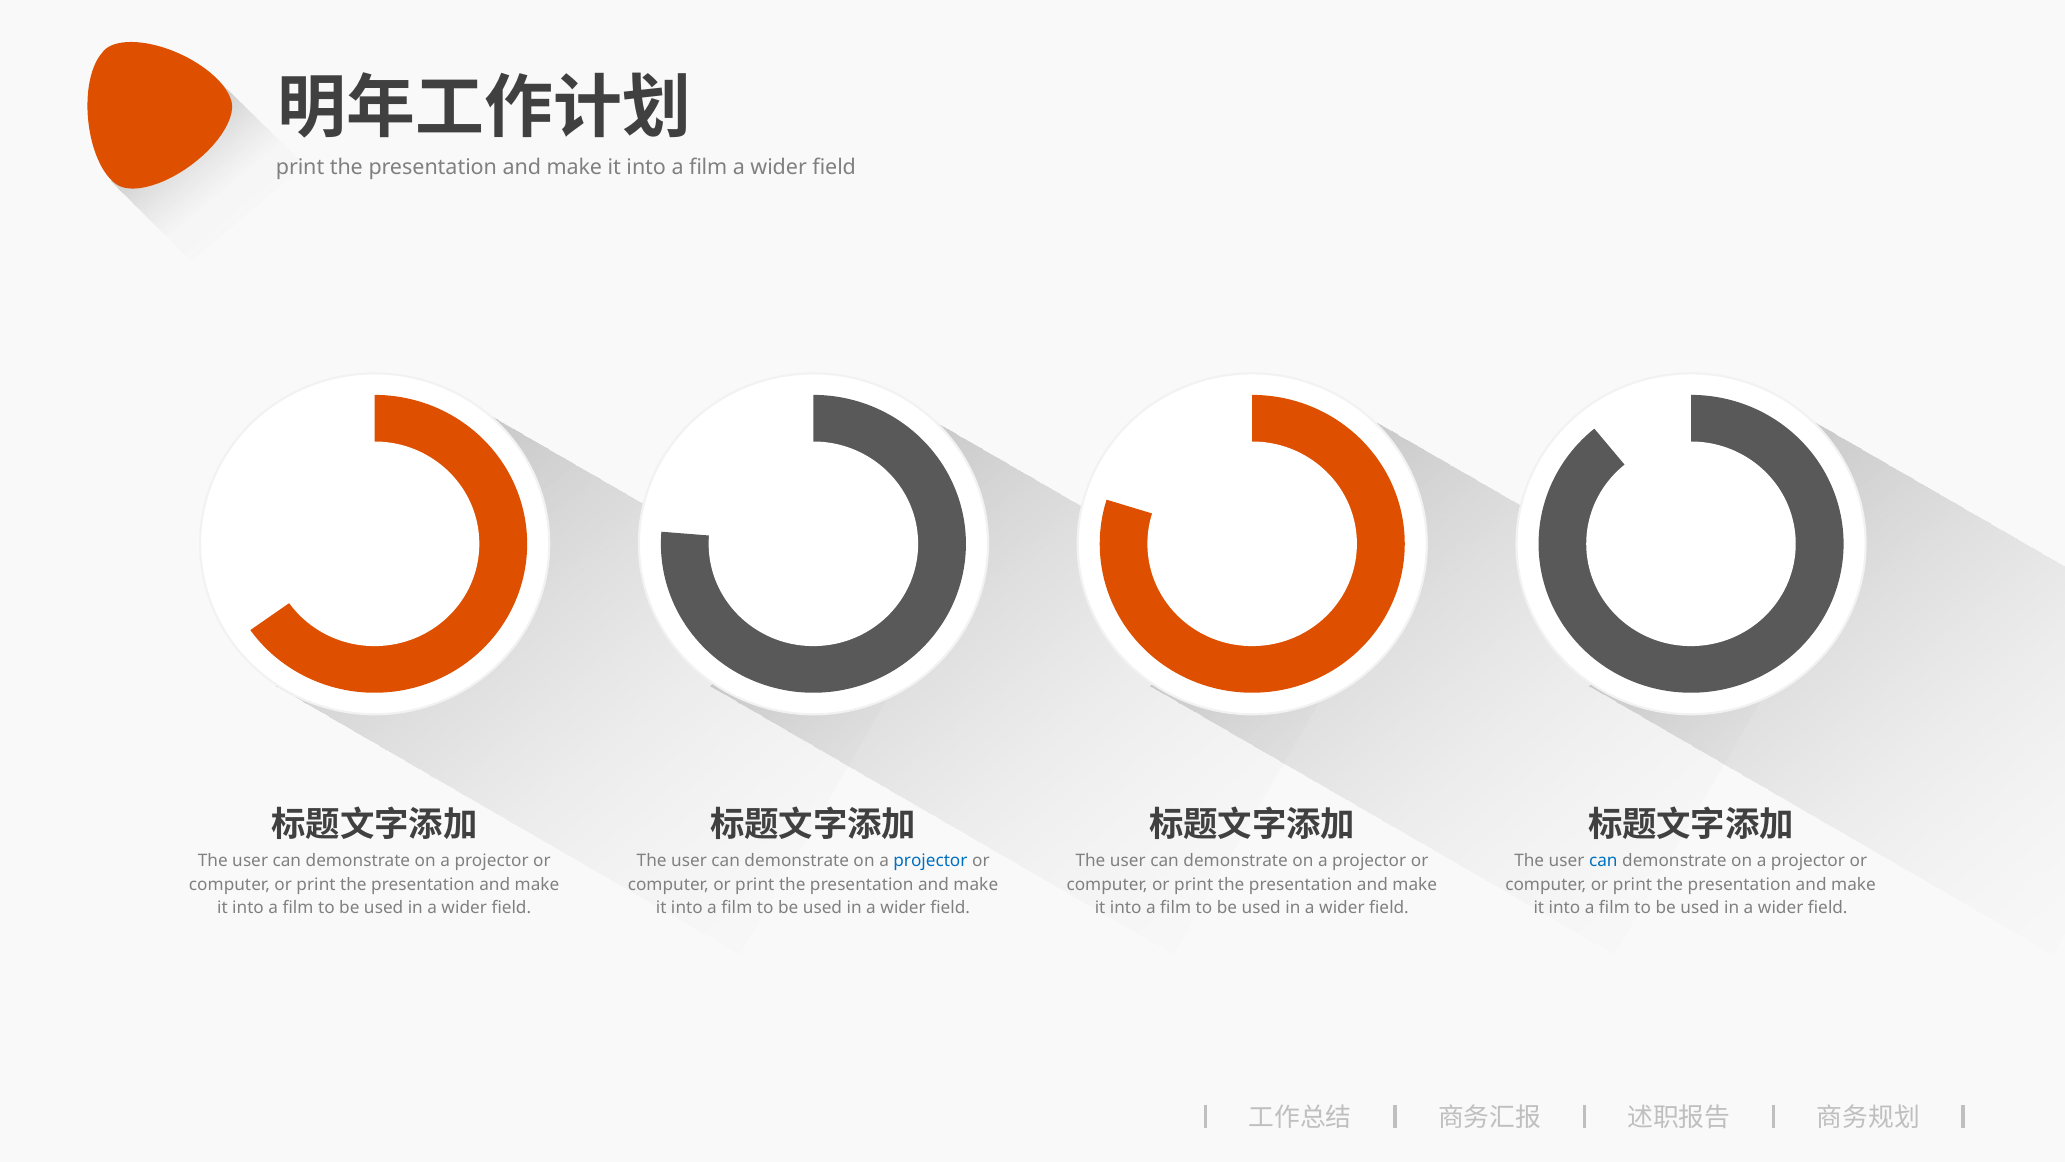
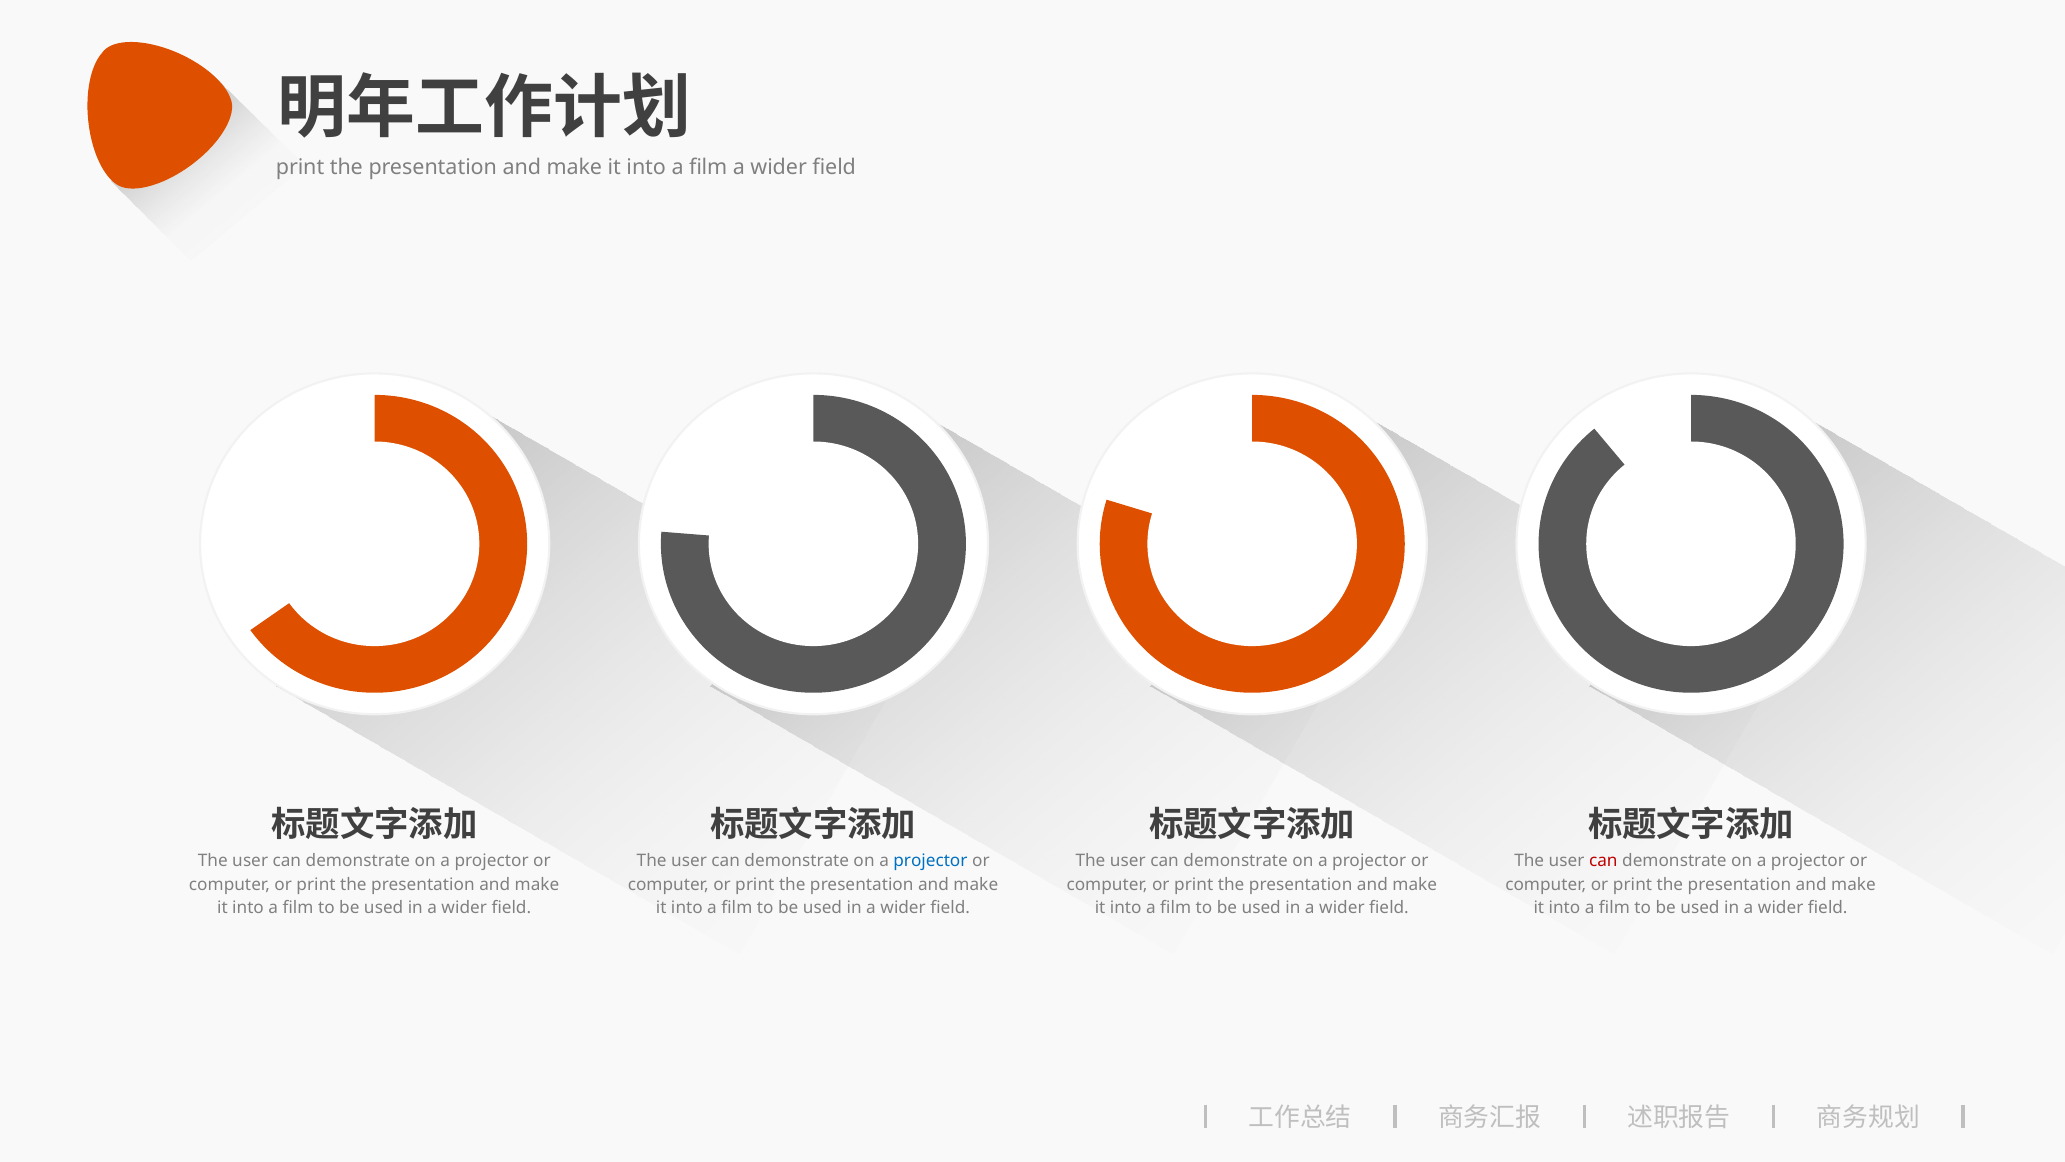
can at (1603, 861) colour: blue -> red
